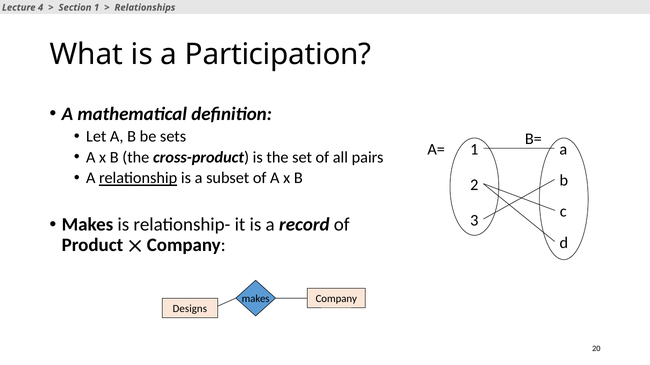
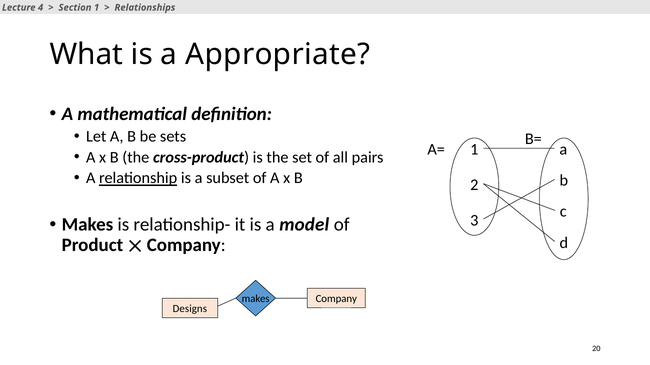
Participation: Participation -> Appropriate
record: record -> model
